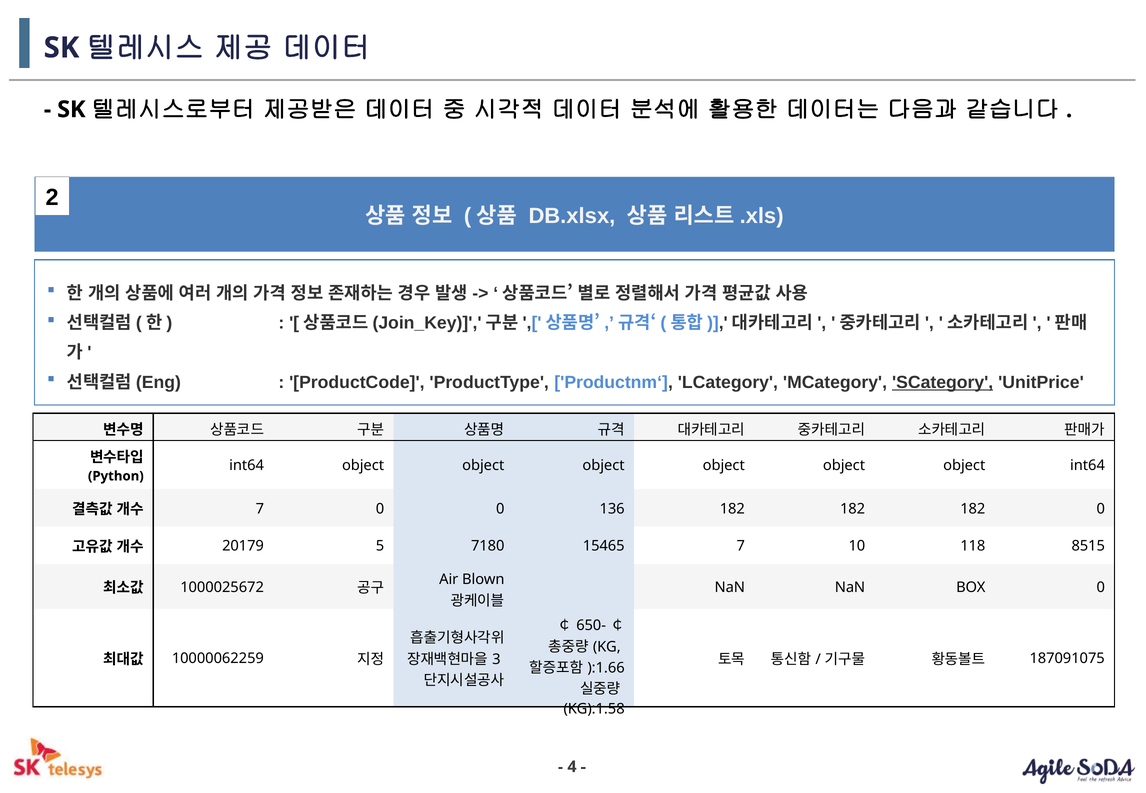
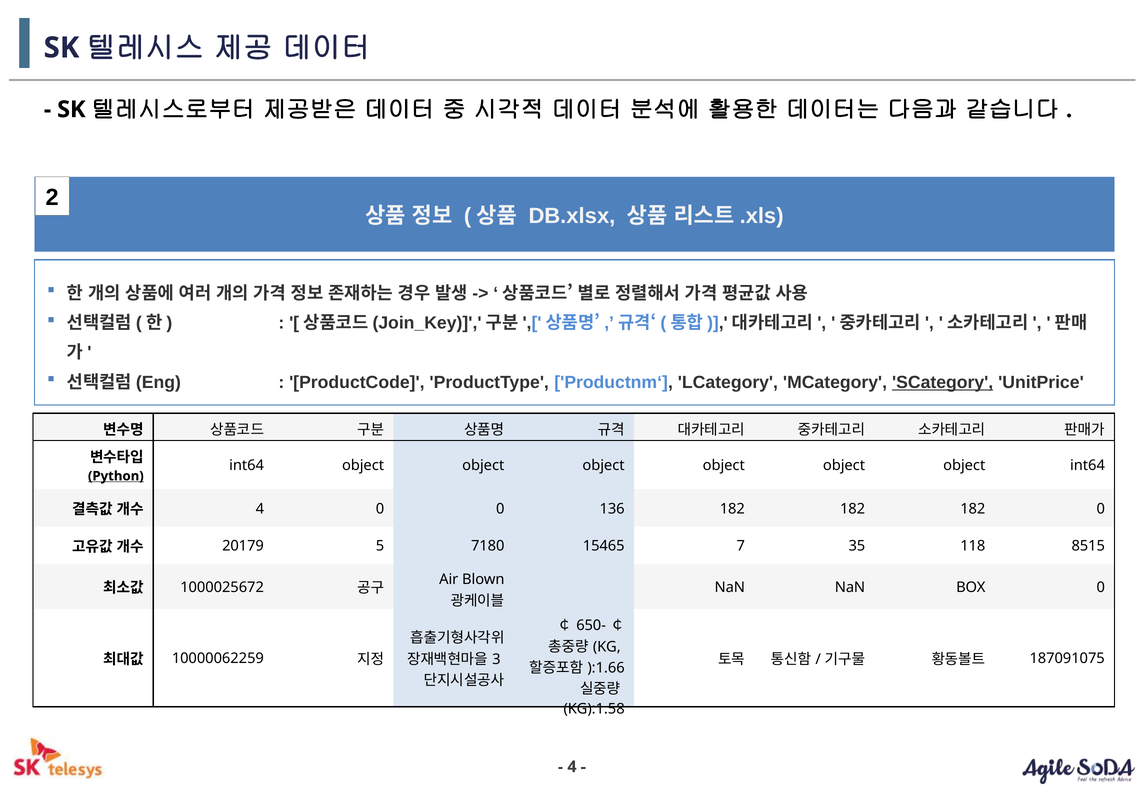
Python underline: none -> present
7 at (260, 509): 7 -> 4
10: 10 -> 35
